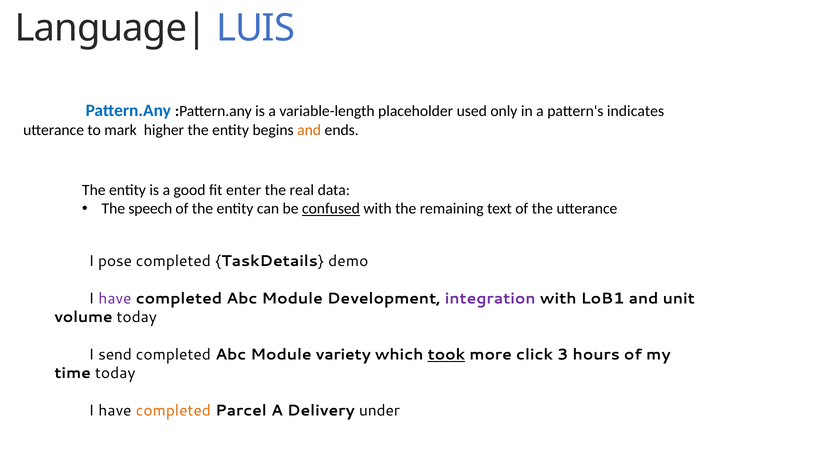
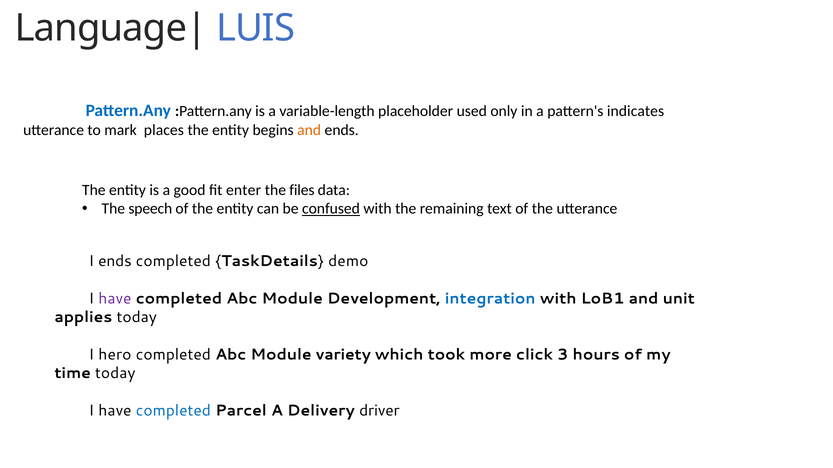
higher: higher -> places
real: real -> files
I pose: pose -> ends
integration colour: purple -> blue
volume: volume -> applies
send: send -> hero
took underline: present -> none
completed at (173, 411) colour: orange -> blue
under: under -> driver
